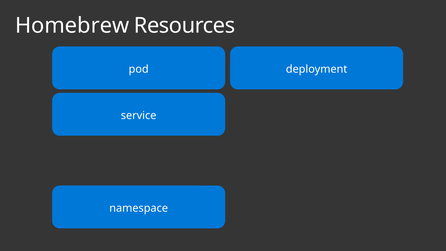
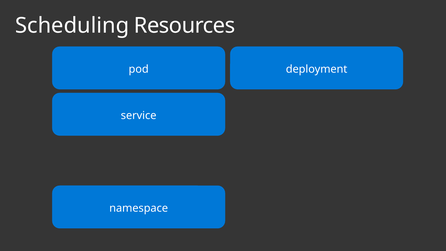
Homebrew: Homebrew -> Scheduling
